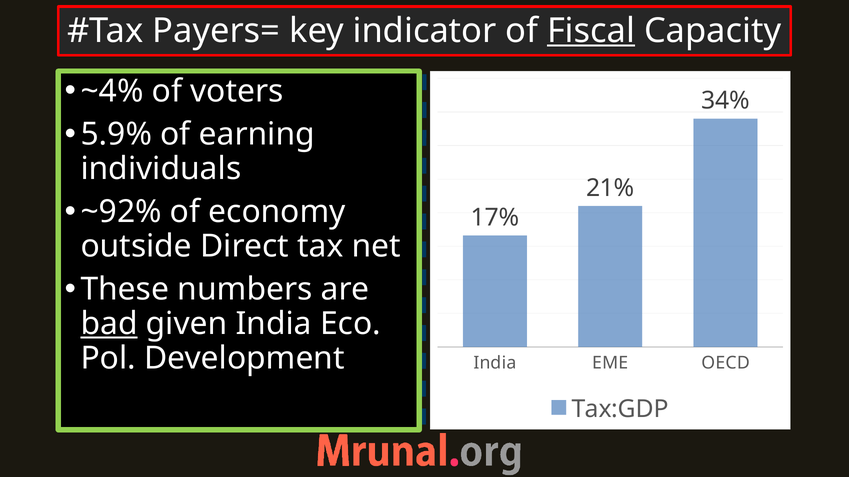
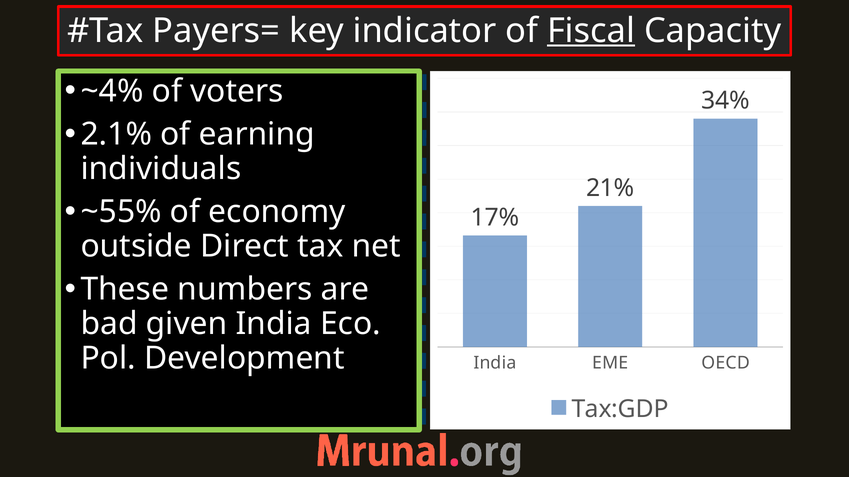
5.9%: 5.9% -> 2.1%
~92%: ~92% -> ~55%
bad underline: present -> none
